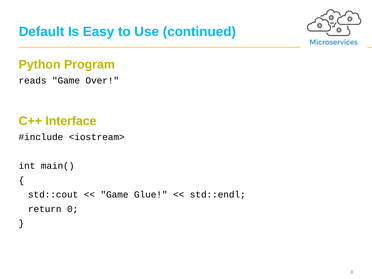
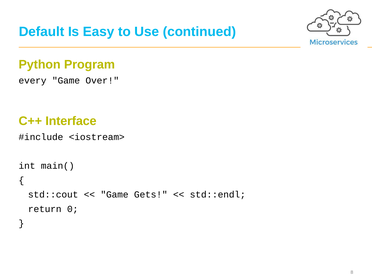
reads: reads -> every
Glue: Glue -> Gets
